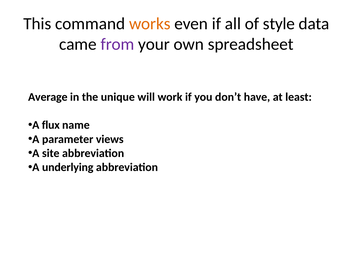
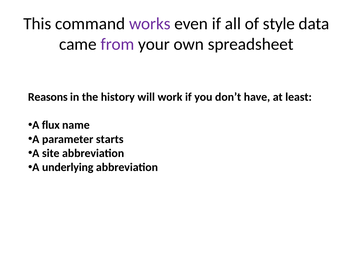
works colour: orange -> purple
Average: Average -> Reasons
unique: unique -> history
views: views -> starts
